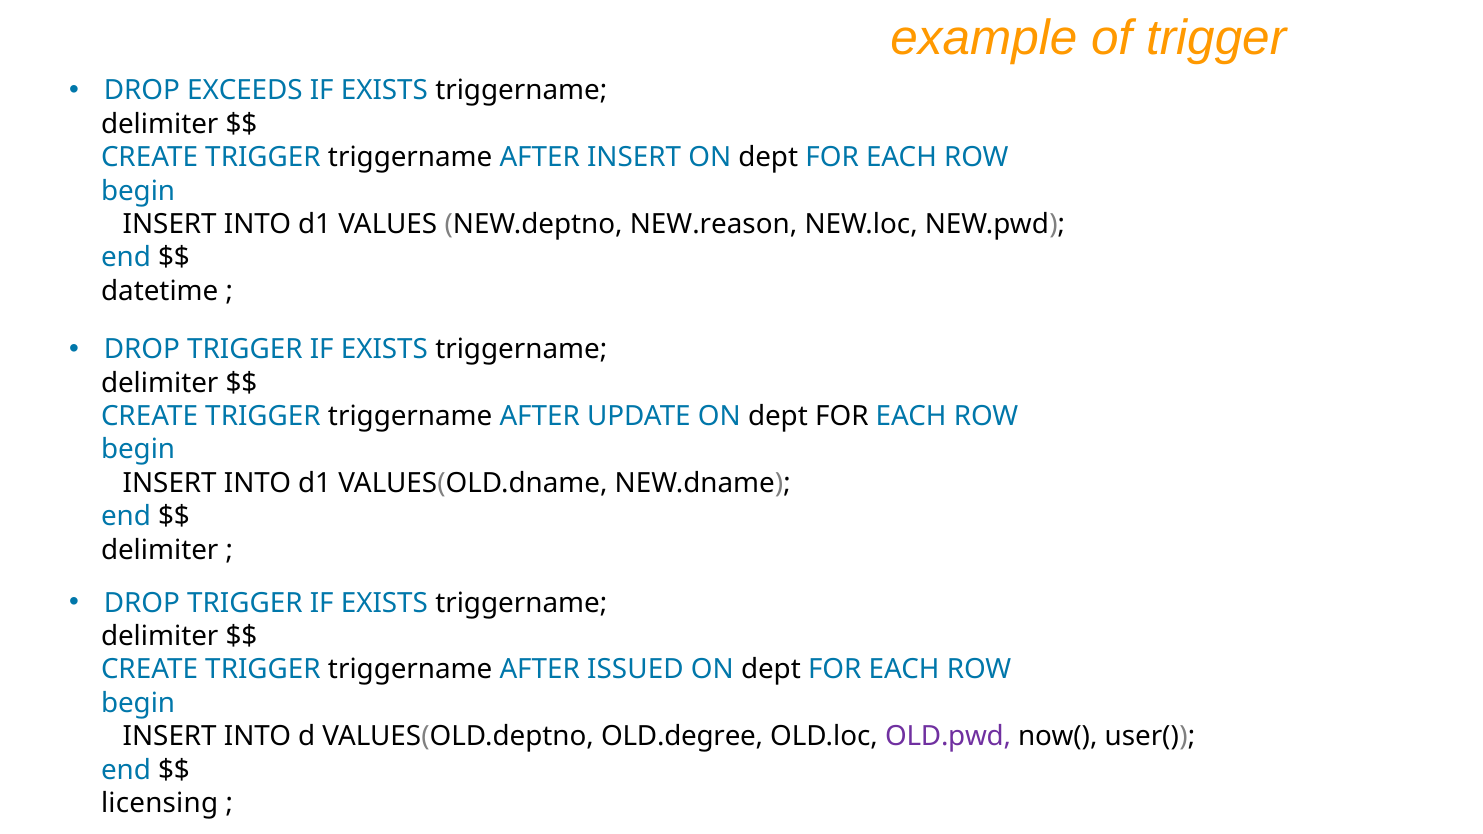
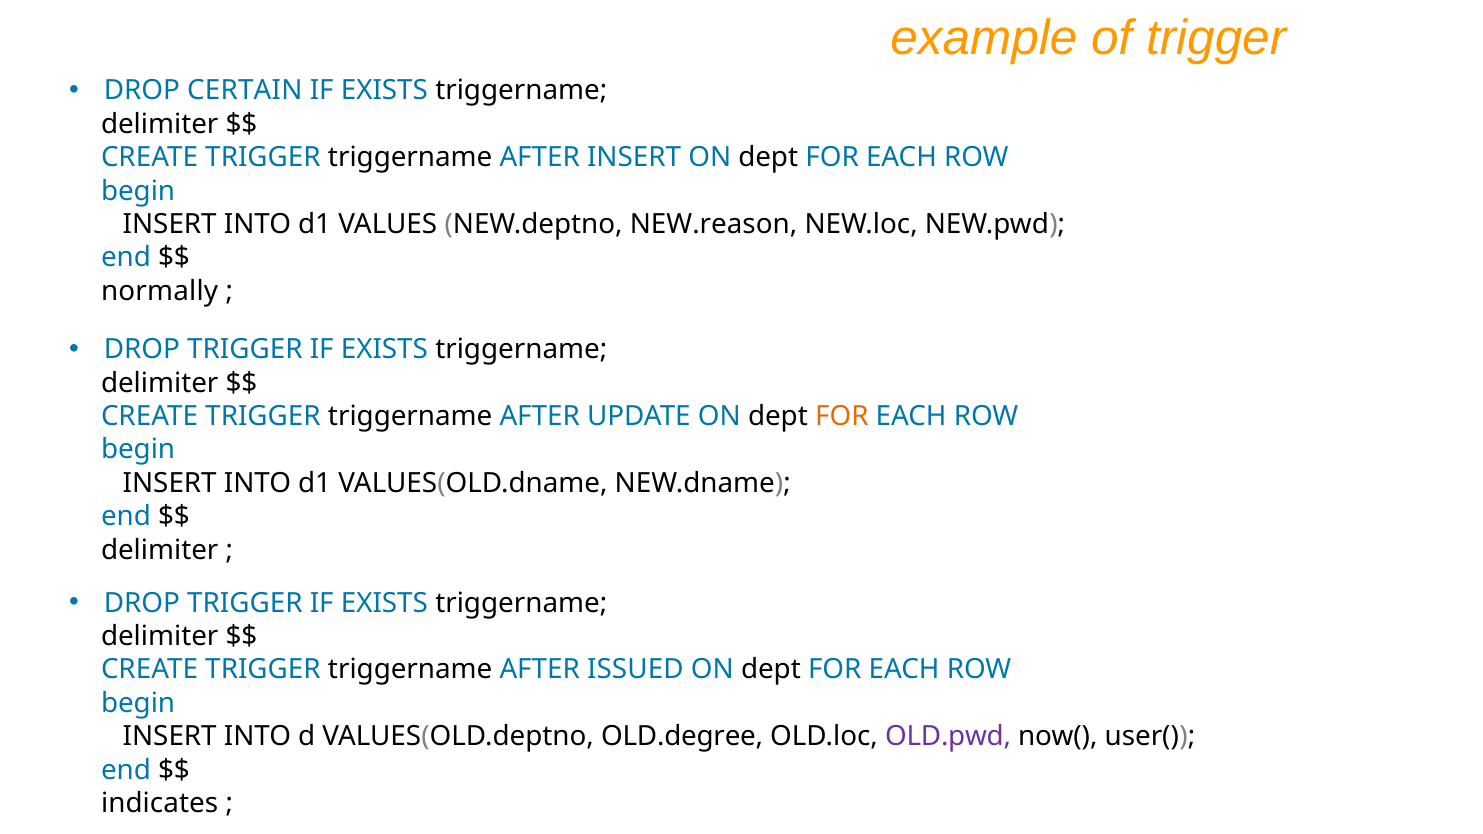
EXCEEDS: EXCEEDS -> CERTAIN
datetime: datetime -> normally
FOR at (842, 417) colour: black -> orange
licensing: licensing -> indicates
